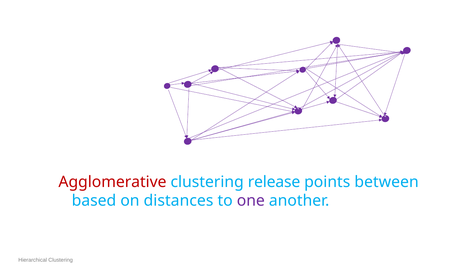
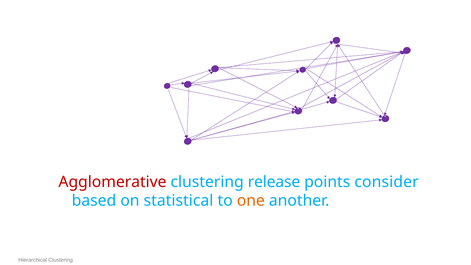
between: between -> consider
distances: distances -> statistical
one colour: purple -> orange
